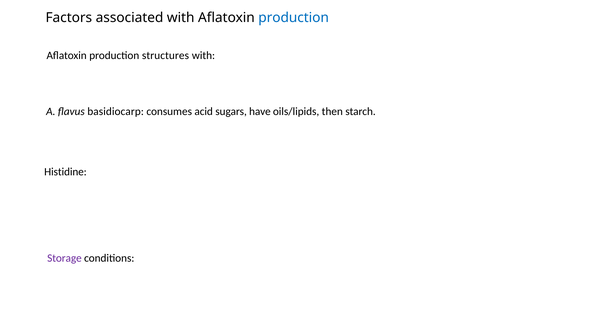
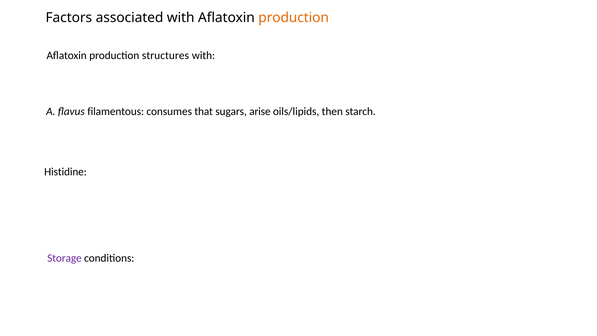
production at (294, 18) colour: blue -> orange
basidiocarp: basidiocarp -> filamentous
acid: acid -> that
have: have -> arise
